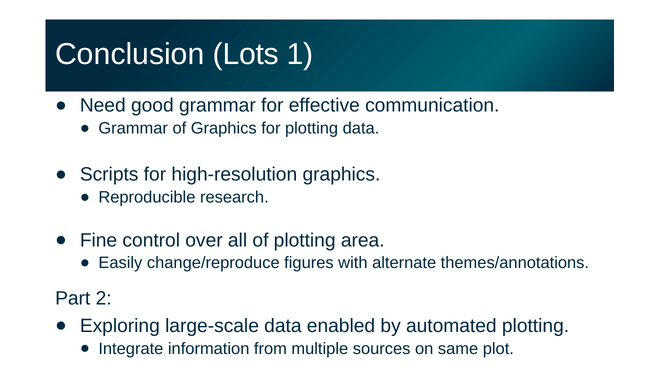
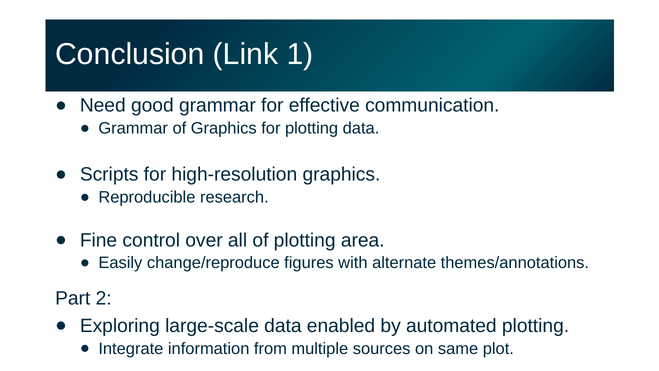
Lots: Lots -> Link
